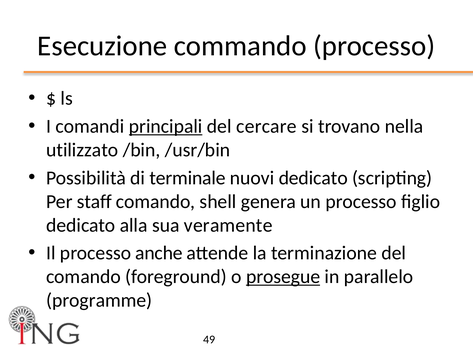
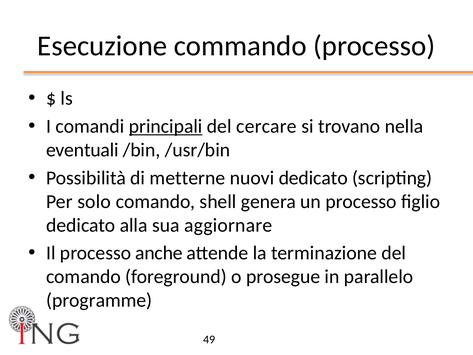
utilizzato: utilizzato -> eventuali
terminale: terminale -> metterne
staff: staff -> solo
veramente: veramente -> aggiornare
prosegue underline: present -> none
